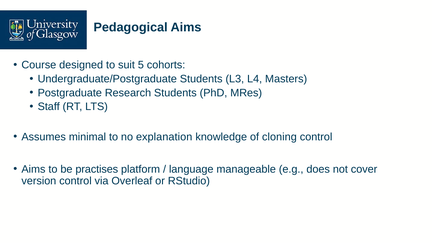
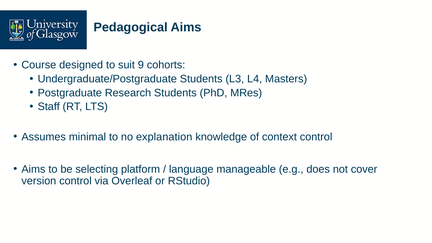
5: 5 -> 9
cloning: cloning -> context
practises: practises -> selecting
